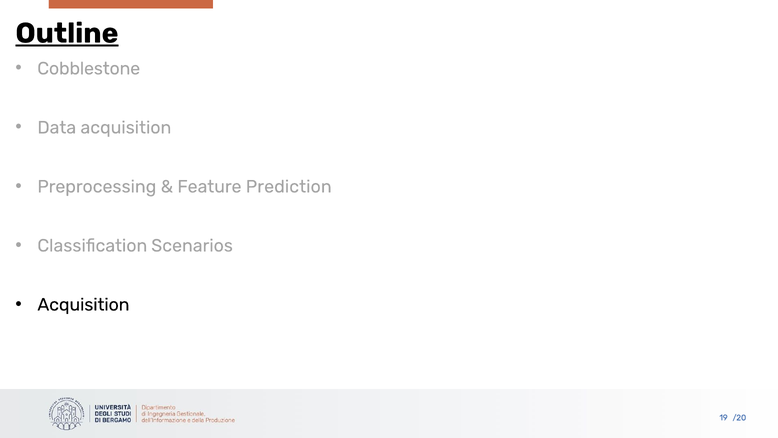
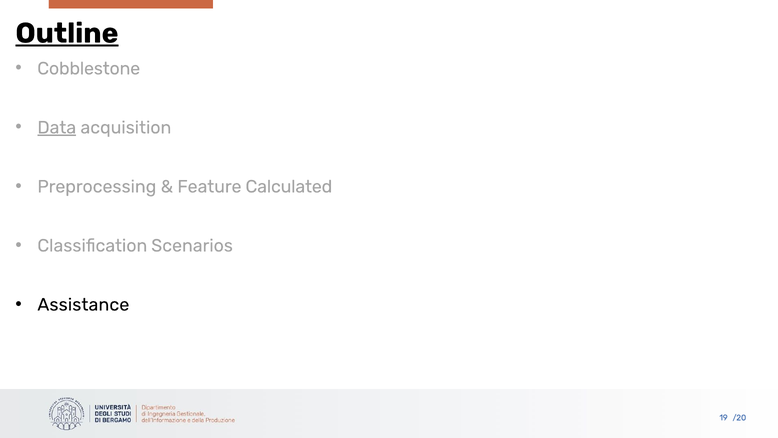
Data underline: none -> present
Prediction: Prediction -> Calculated
Acquisition at (83, 304): Acquisition -> Assistance
